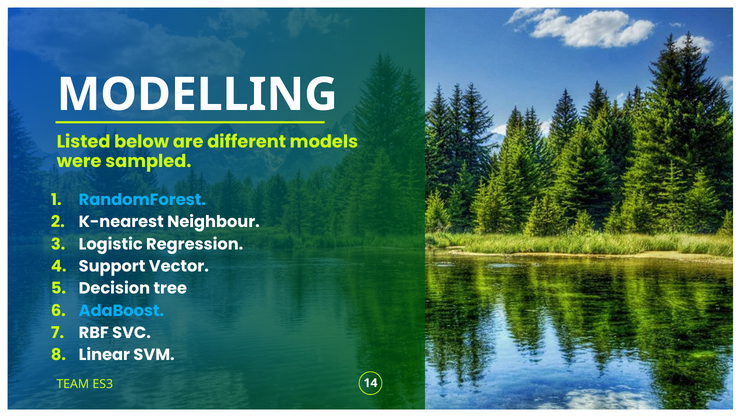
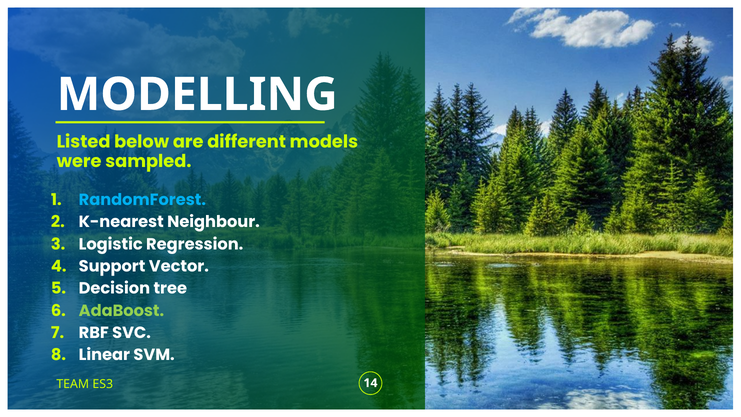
AdaBoost colour: light blue -> light green
